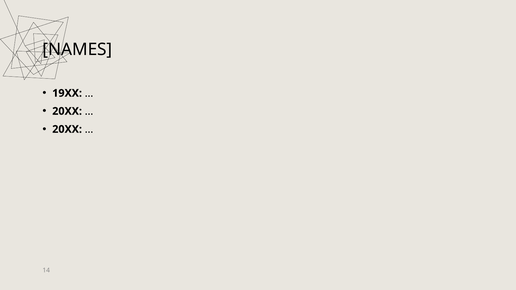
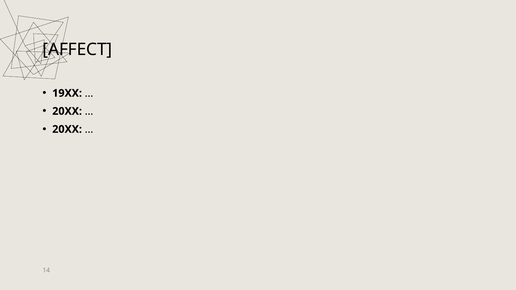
NAMES: NAMES -> AFFECT
